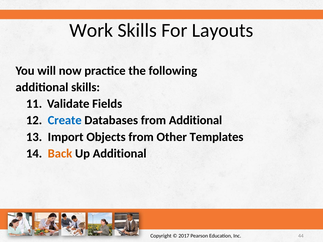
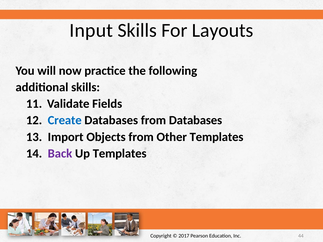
Work: Work -> Input
from Additional: Additional -> Databases
Back colour: orange -> purple
Up Additional: Additional -> Templates
